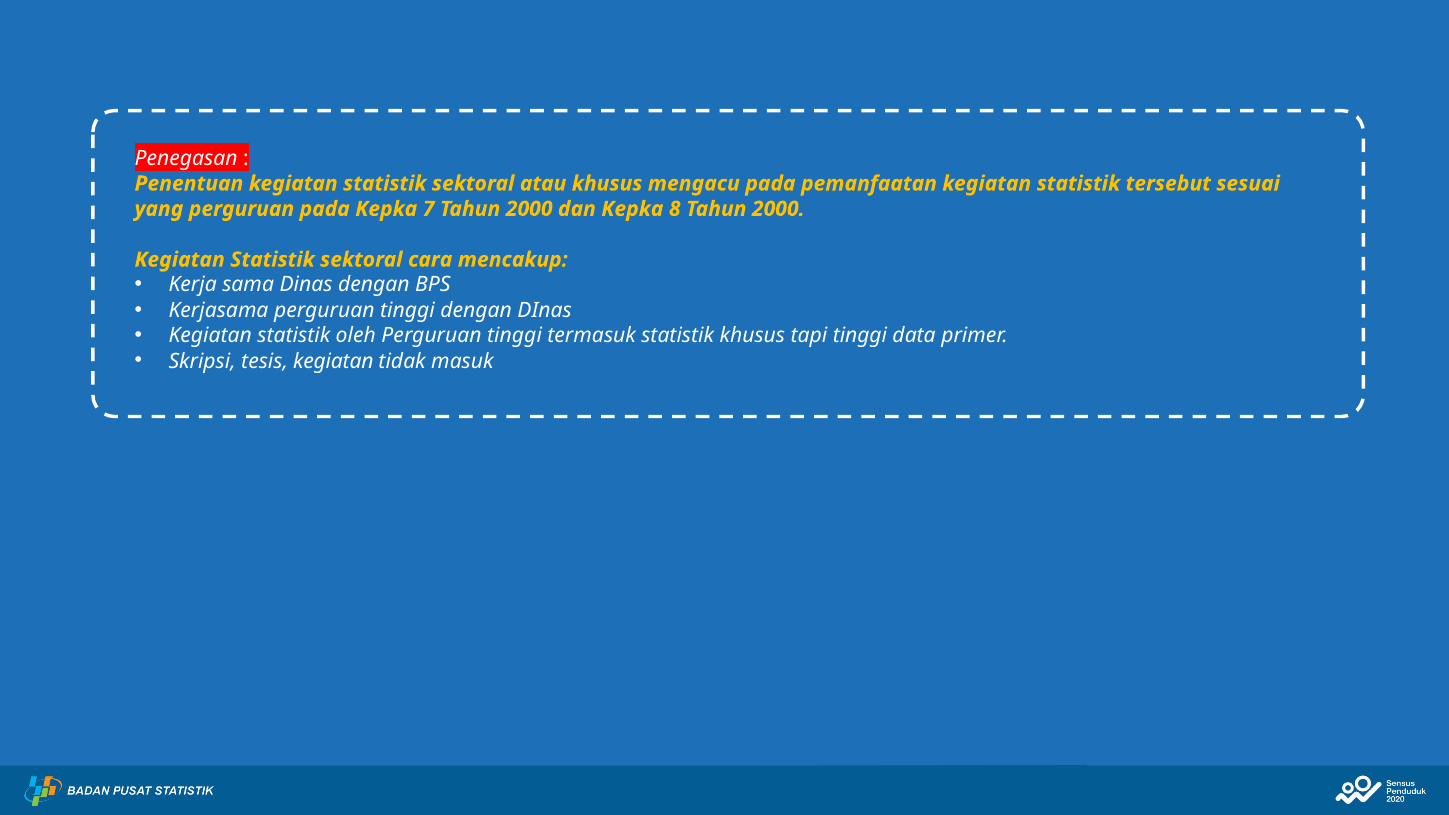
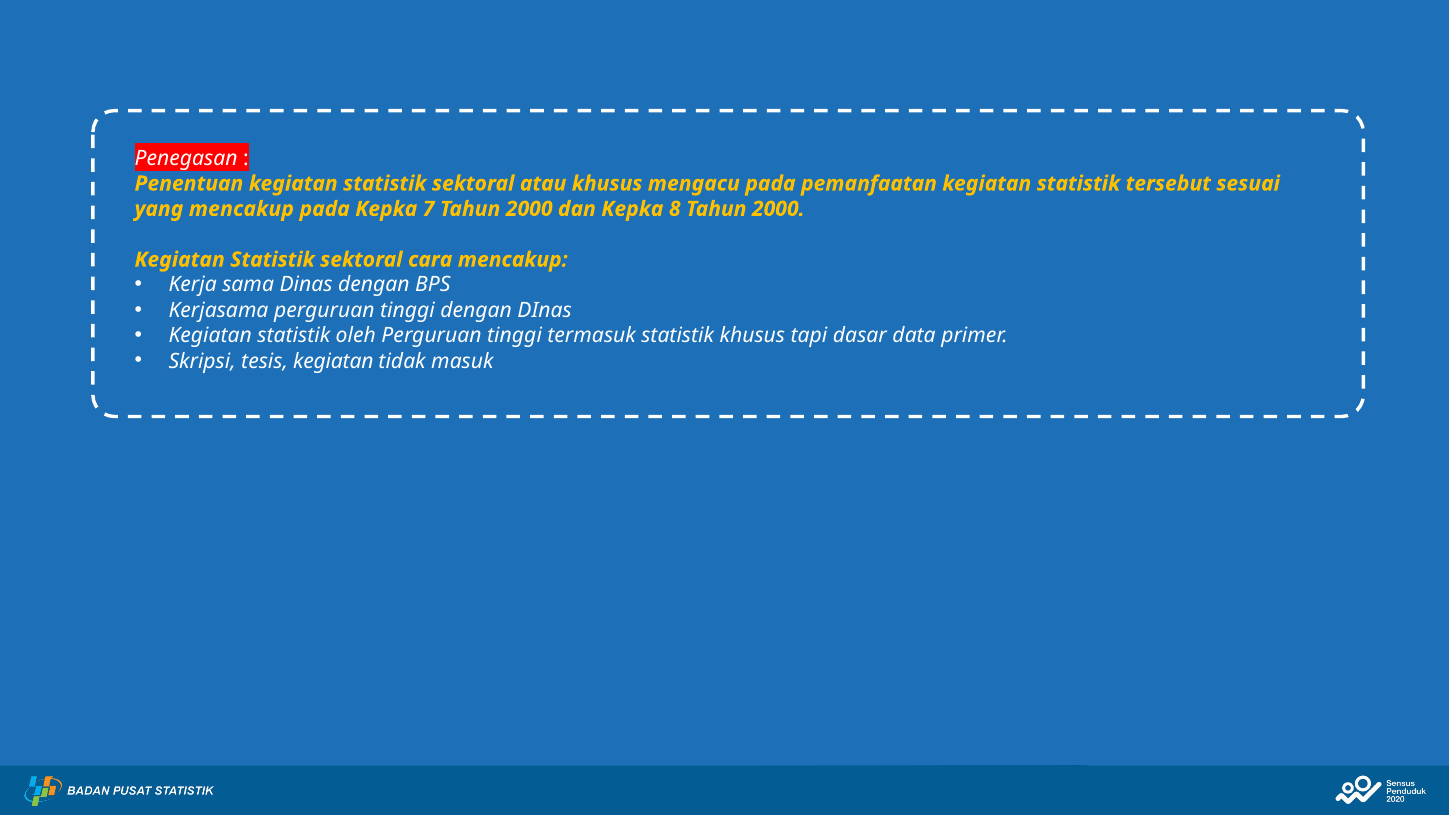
yang perguruan: perguruan -> mencakup
tapi tinggi: tinggi -> dasar
